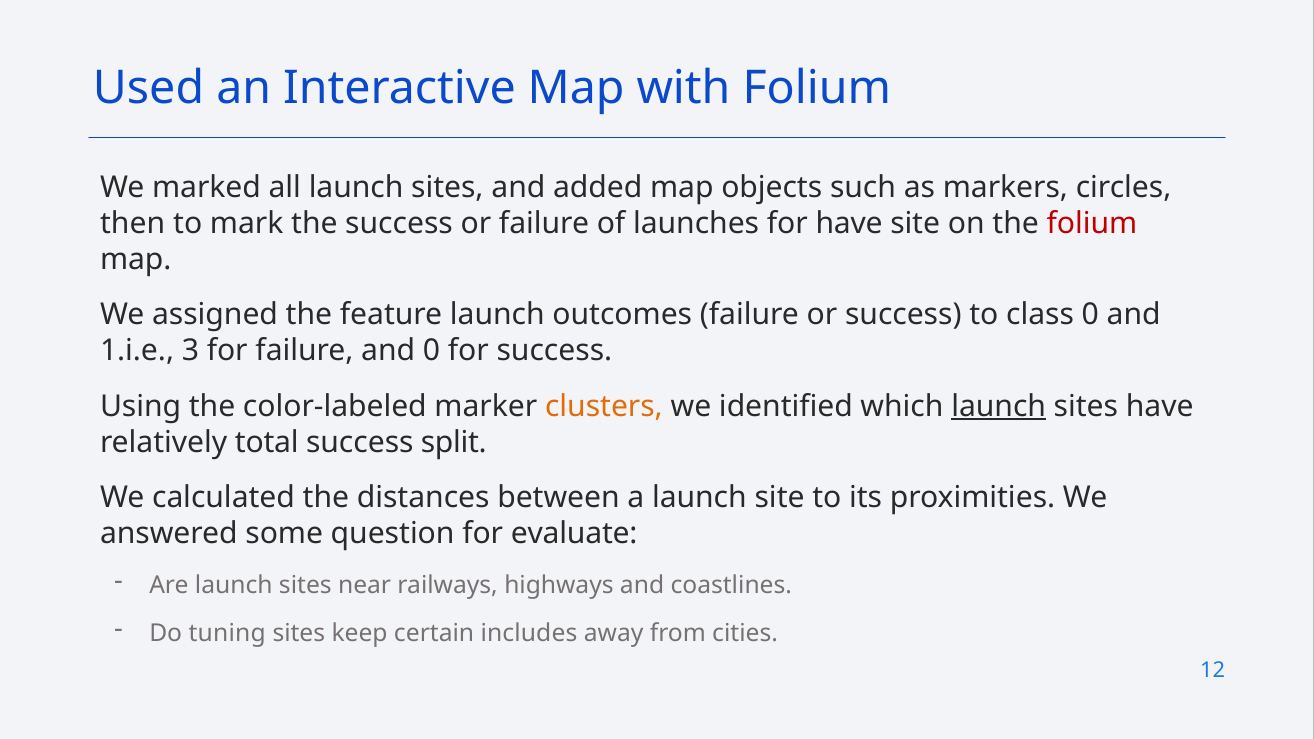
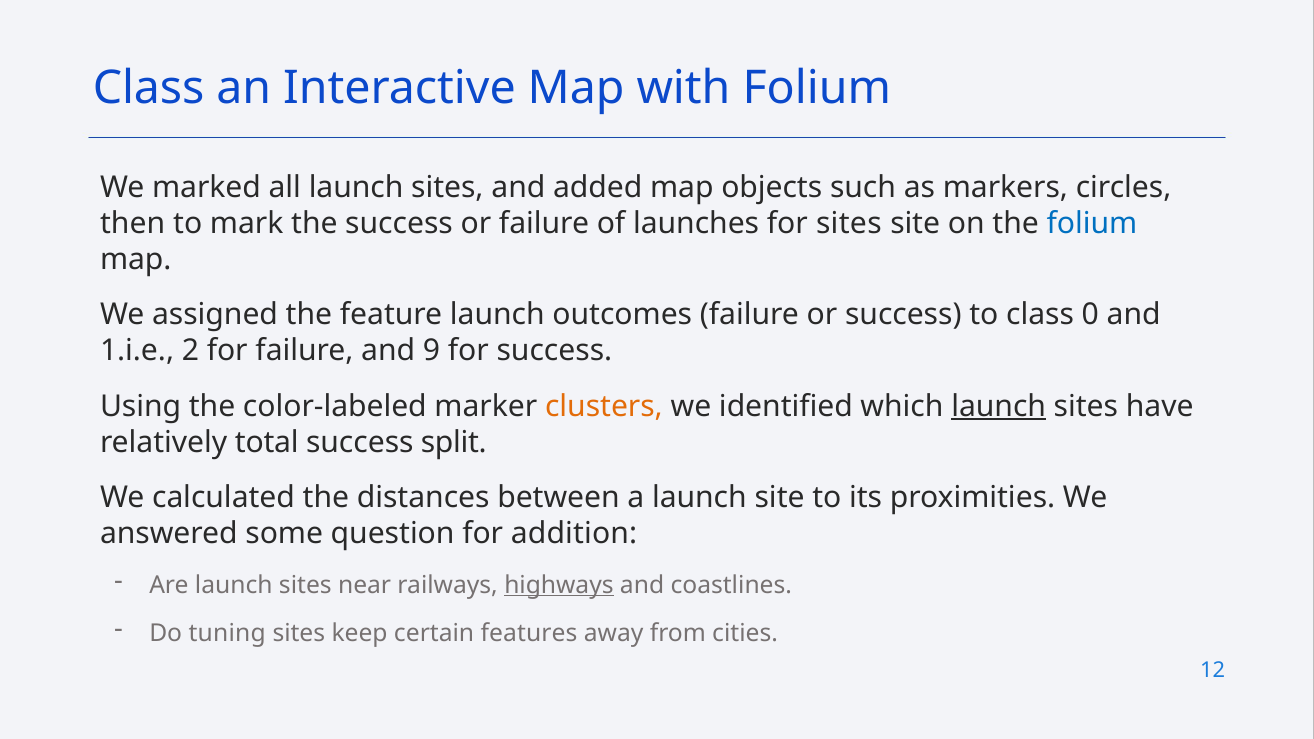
Used at (148, 88): Used -> Class
for have: have -> sites
folium at (1092, 224) colour: red -> blue
3: 3 -> 2
and 0: 0 -> 9
evaluate: evaluate -> addition
highways underline: none -> present
includes: includes -> features
